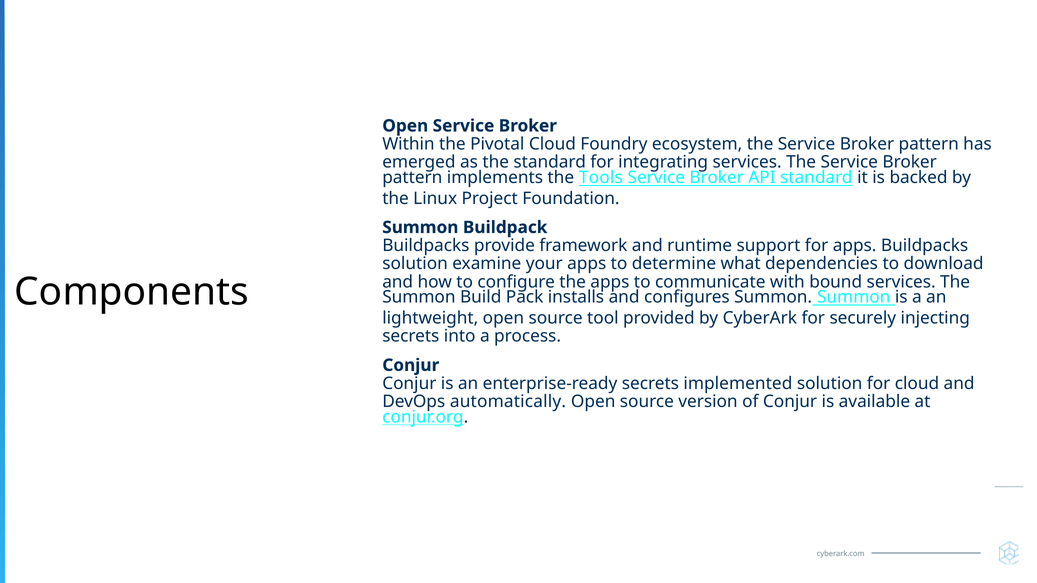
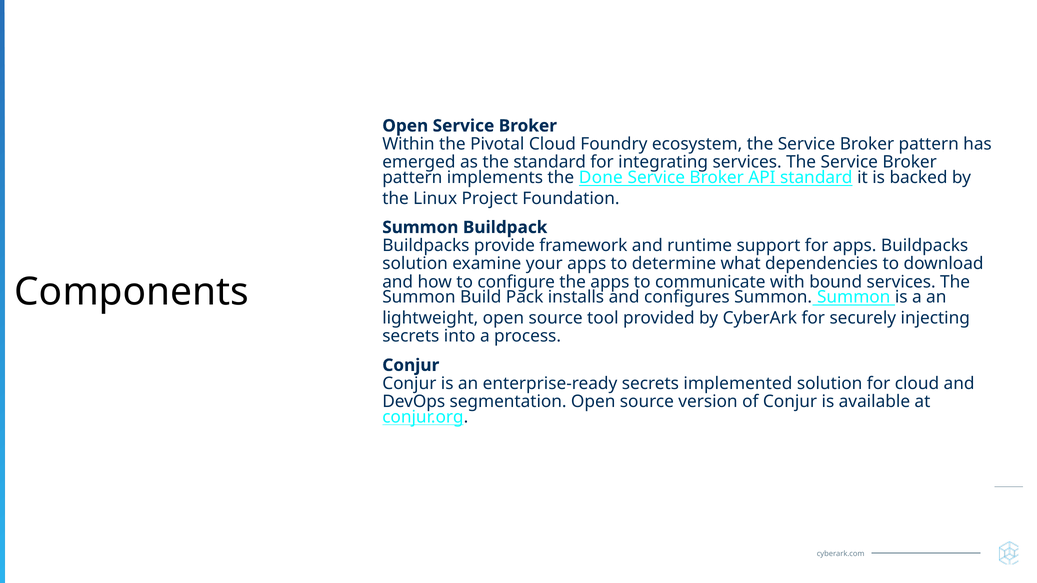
Tools: Tools -> Done
automatically: automatically -> segmentation
